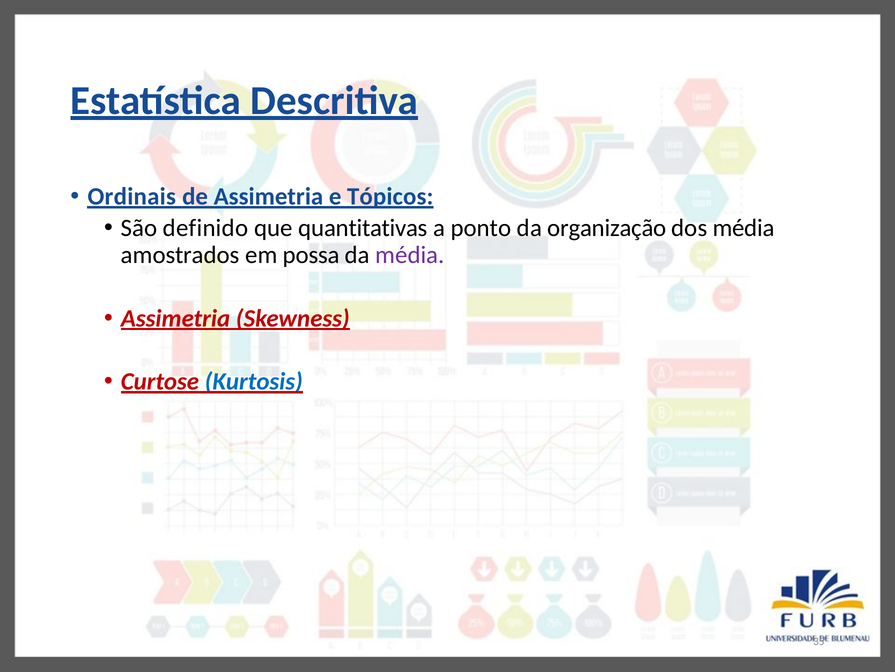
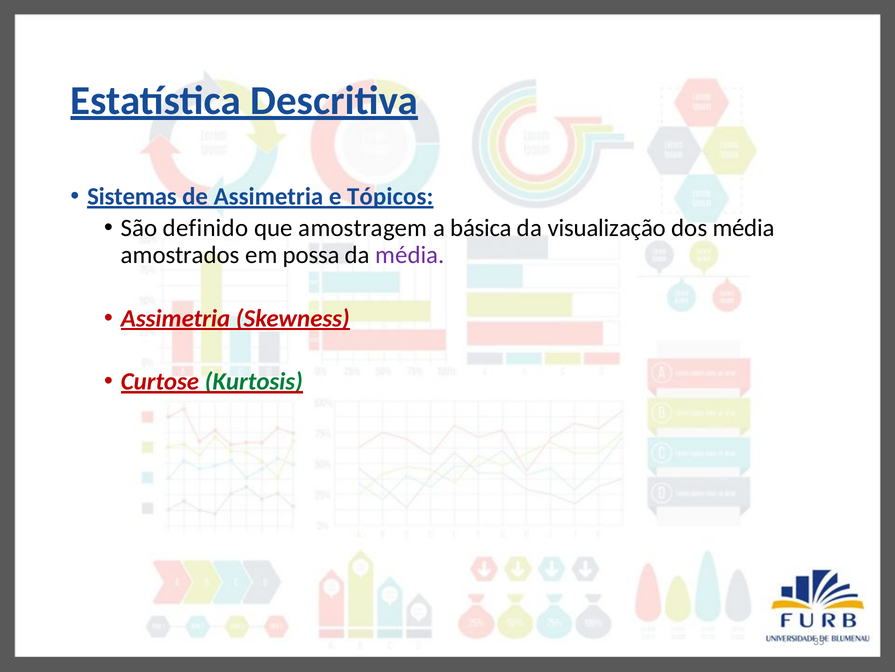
Ordinais: Ordinais -> Sistemas
quantitativas: quantitativas -> amostragem
ponto: ponto -> básica
organização: organização -> visualização
Kurtosis colour: blue -> green
